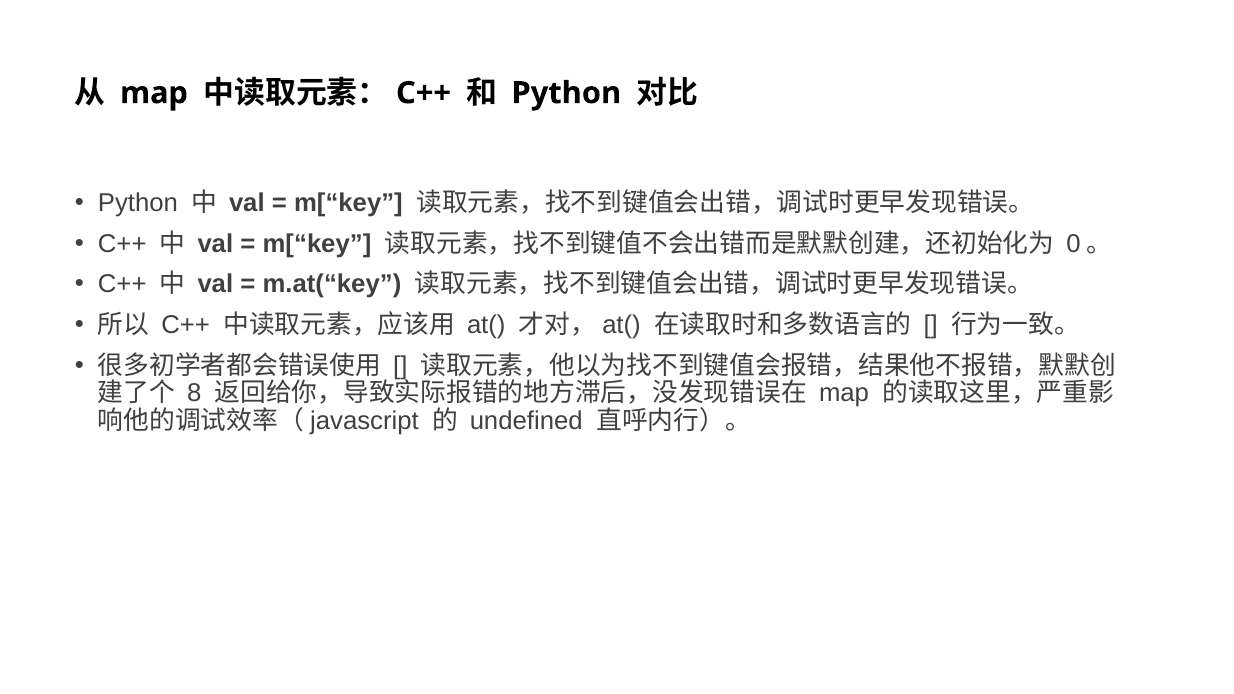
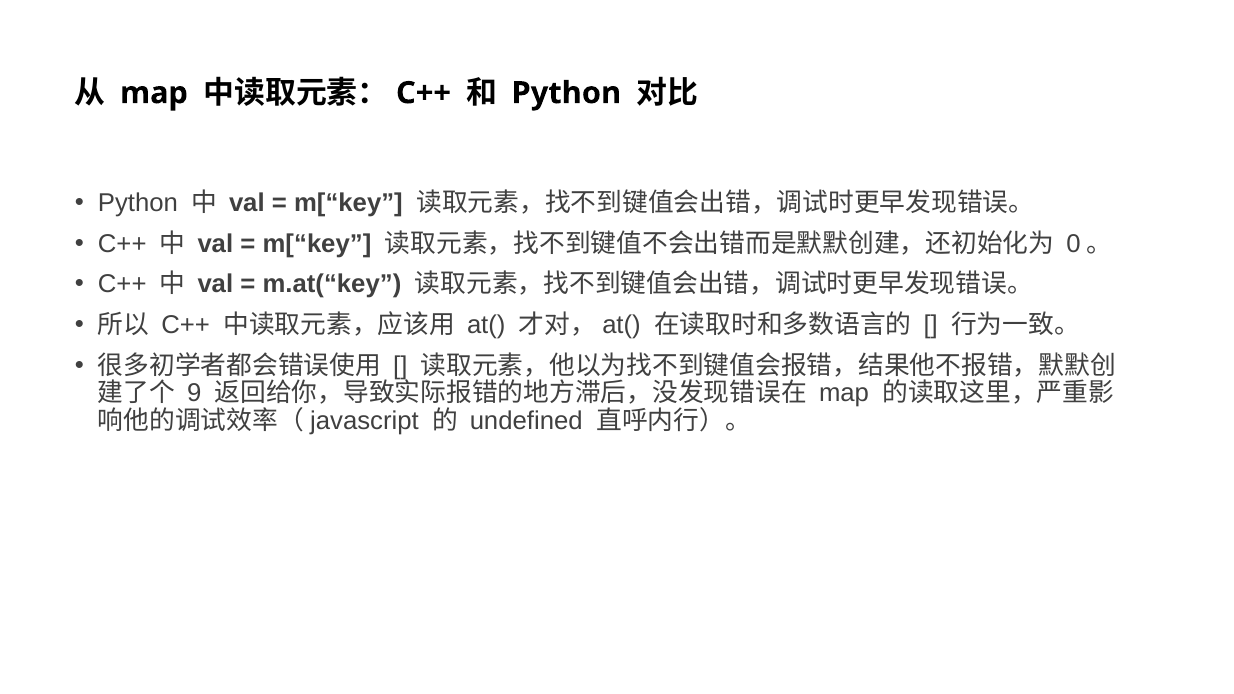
8: 8 -> 9
